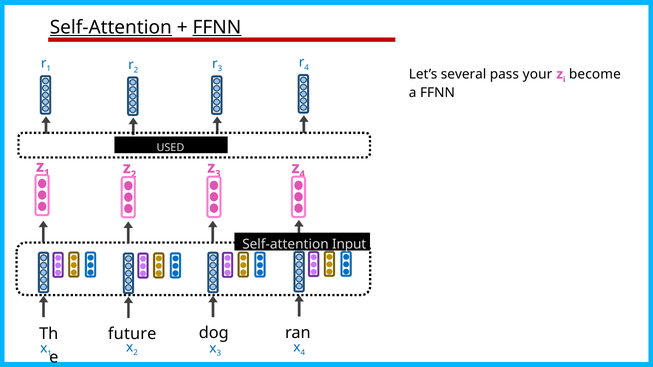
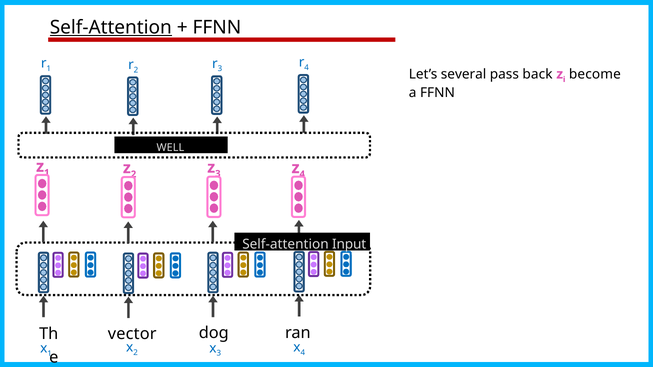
FFNN at (217, 27) underline: present -> none
your: your -> back
USED: USED -> WELL
future: future -> vector
